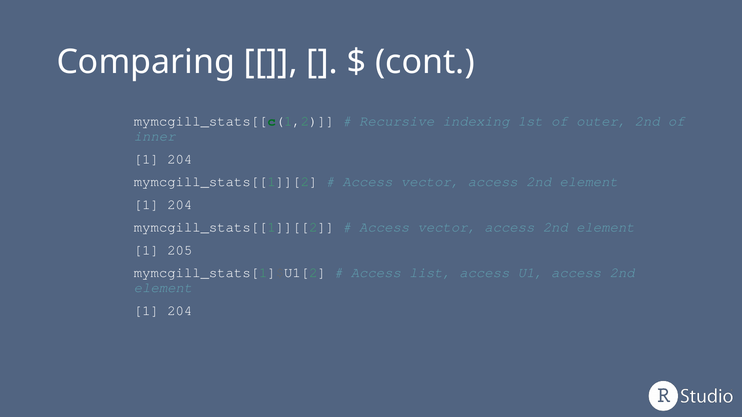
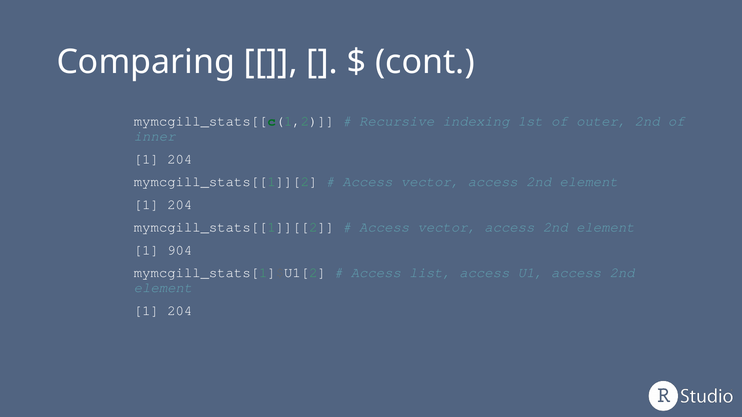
205: 205 -> 904
